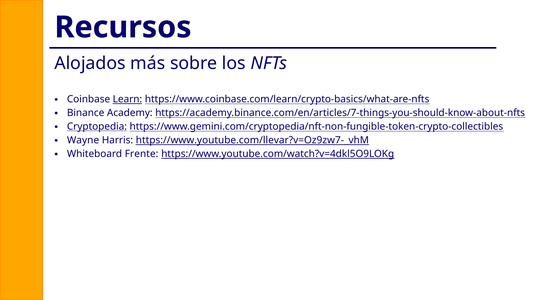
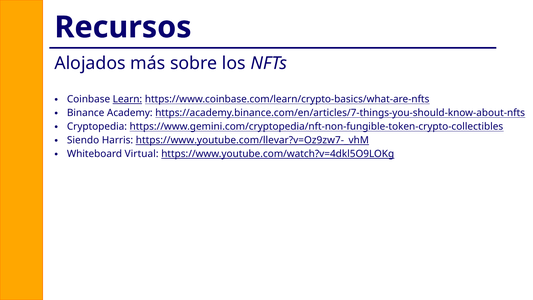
Cryptopedia underline: present -> none
Wayne: Wayne -> Siendo
Frente: Frente -> Virtual
